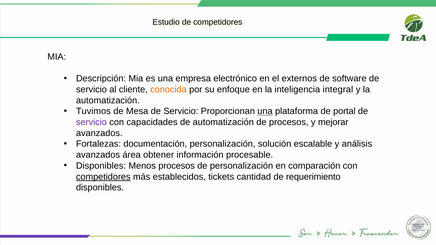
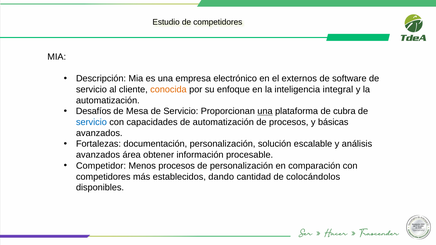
Tuvimos: Tuvimos -> Desafíos
portal: portal -> cubra
servicio at (91, 122) colour: purple -> blue
mejorar: mejorar -> básicas
Disponibles at (101, 166): Disponibles -> Competidor
competidores at (103, 177) underline: present -> none
tickets: tickets -> dando
requerimiento: requerimiento -> colocándolos
